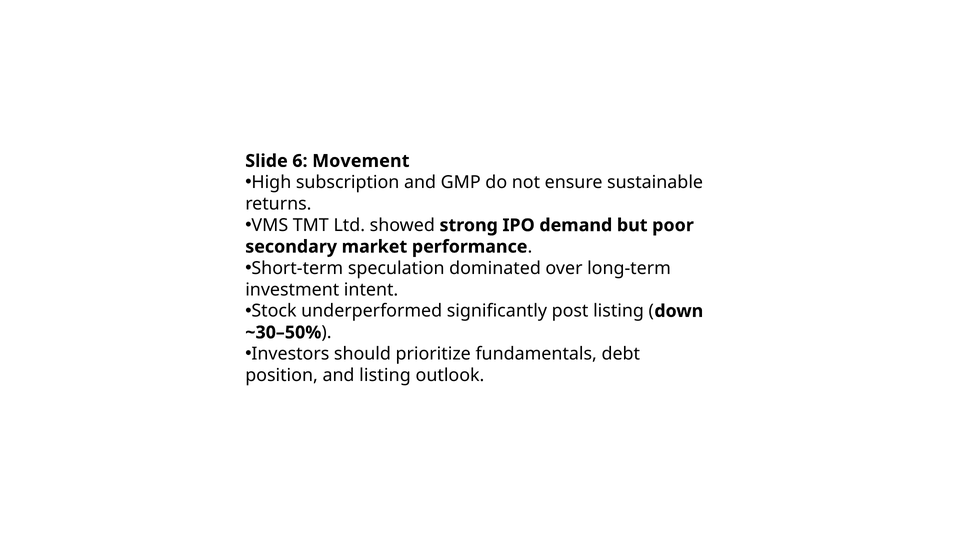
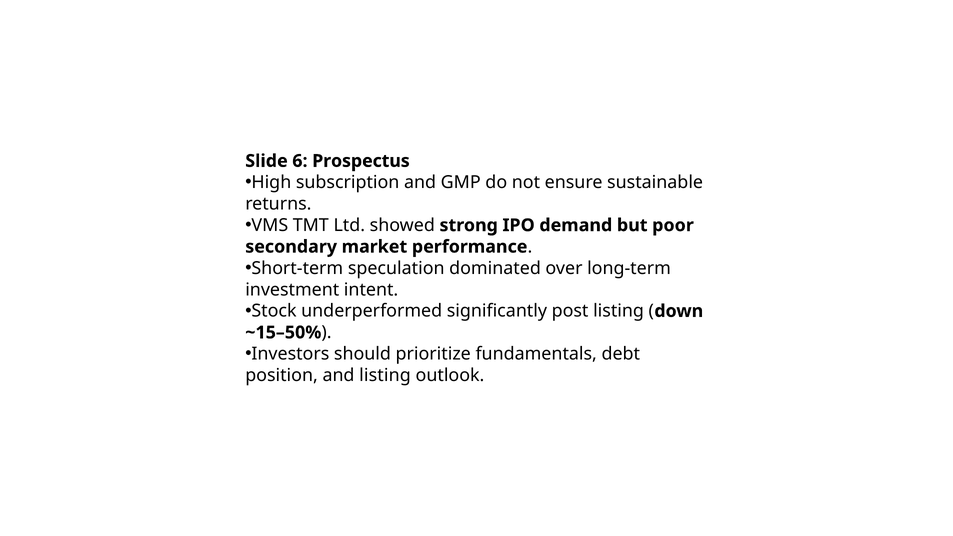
Movement: Movement -> Prospectus
~30–50%: ~30–50% -> ~15–50%
